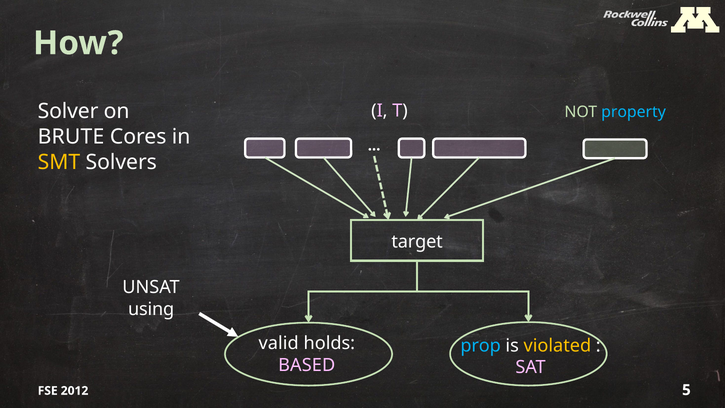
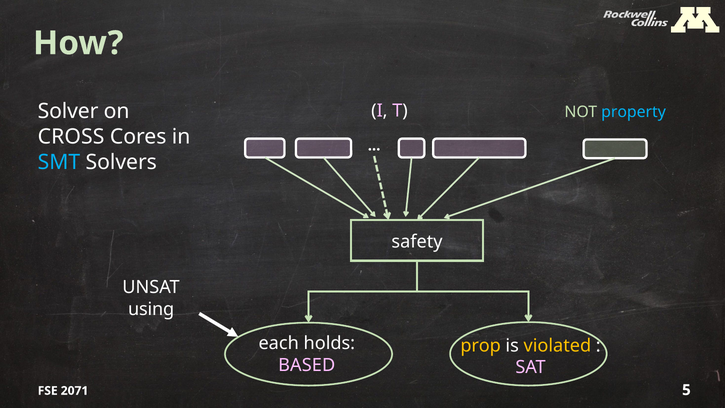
BRUTE: BRUTE -> CROSS
SMT colour: yellow -> light blue
target: target -> safety
valid: valid -> each
prop colour: light blue -> yellow
2012: 2012 -> 2071
